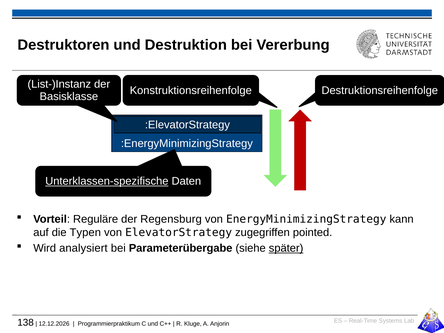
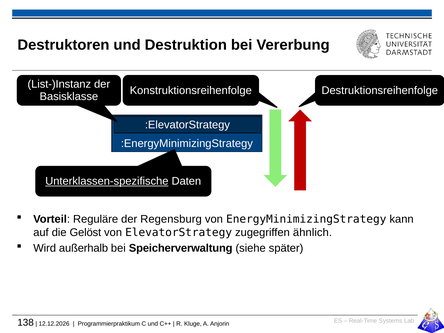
Typen: Typen -> Gelöst
pointed: pointed -> ähnlich
analysiert: analysiert -> außerhalb
Parameterübergabe: Parameterübergabe -> Speicherverwaltung
später underline: present -> none
